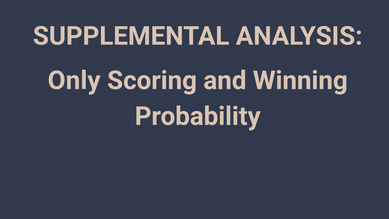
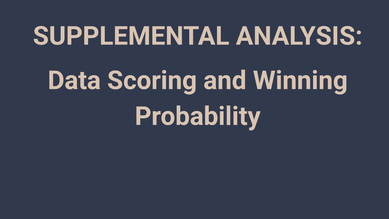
Only: Only -> Data
